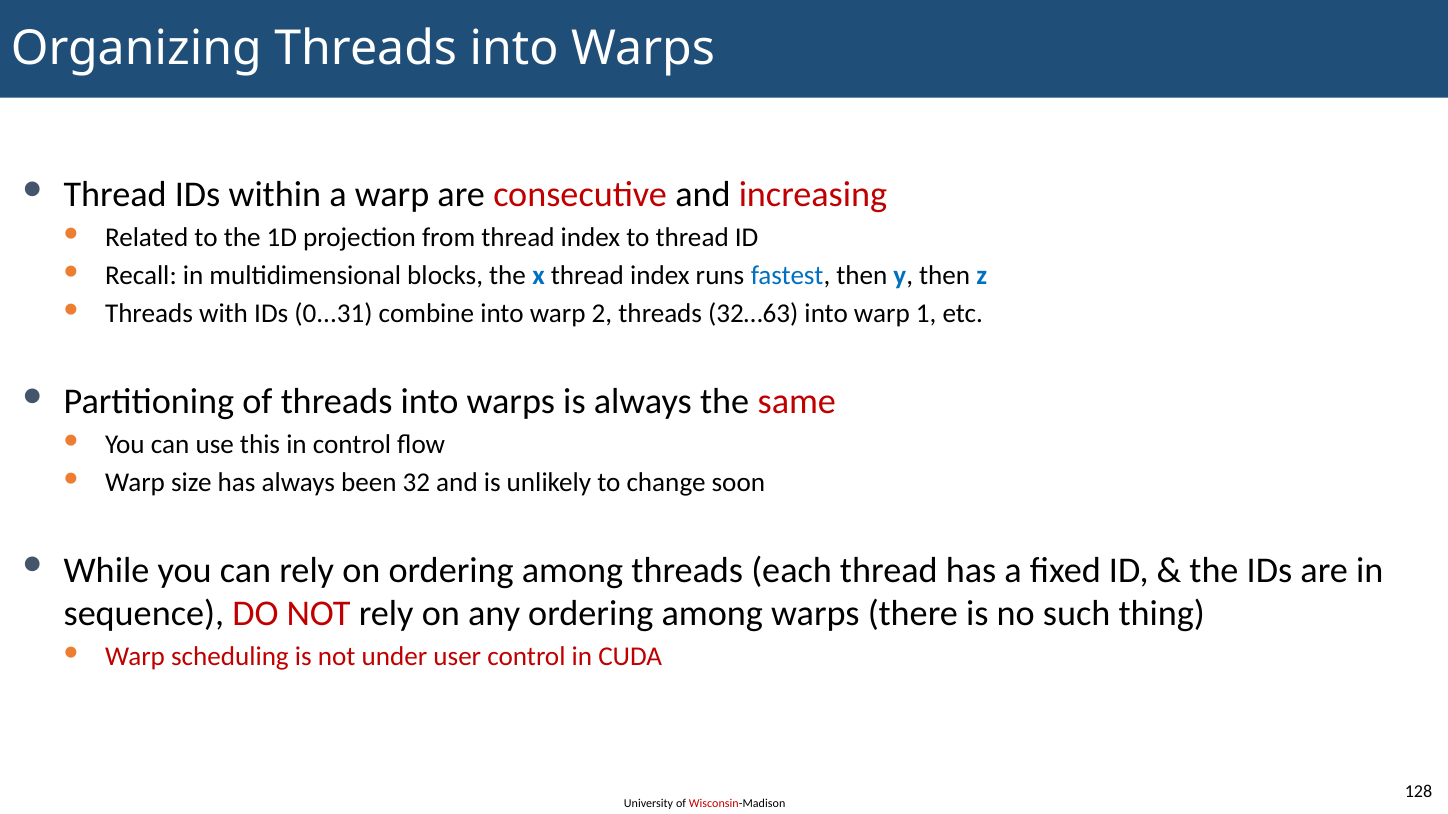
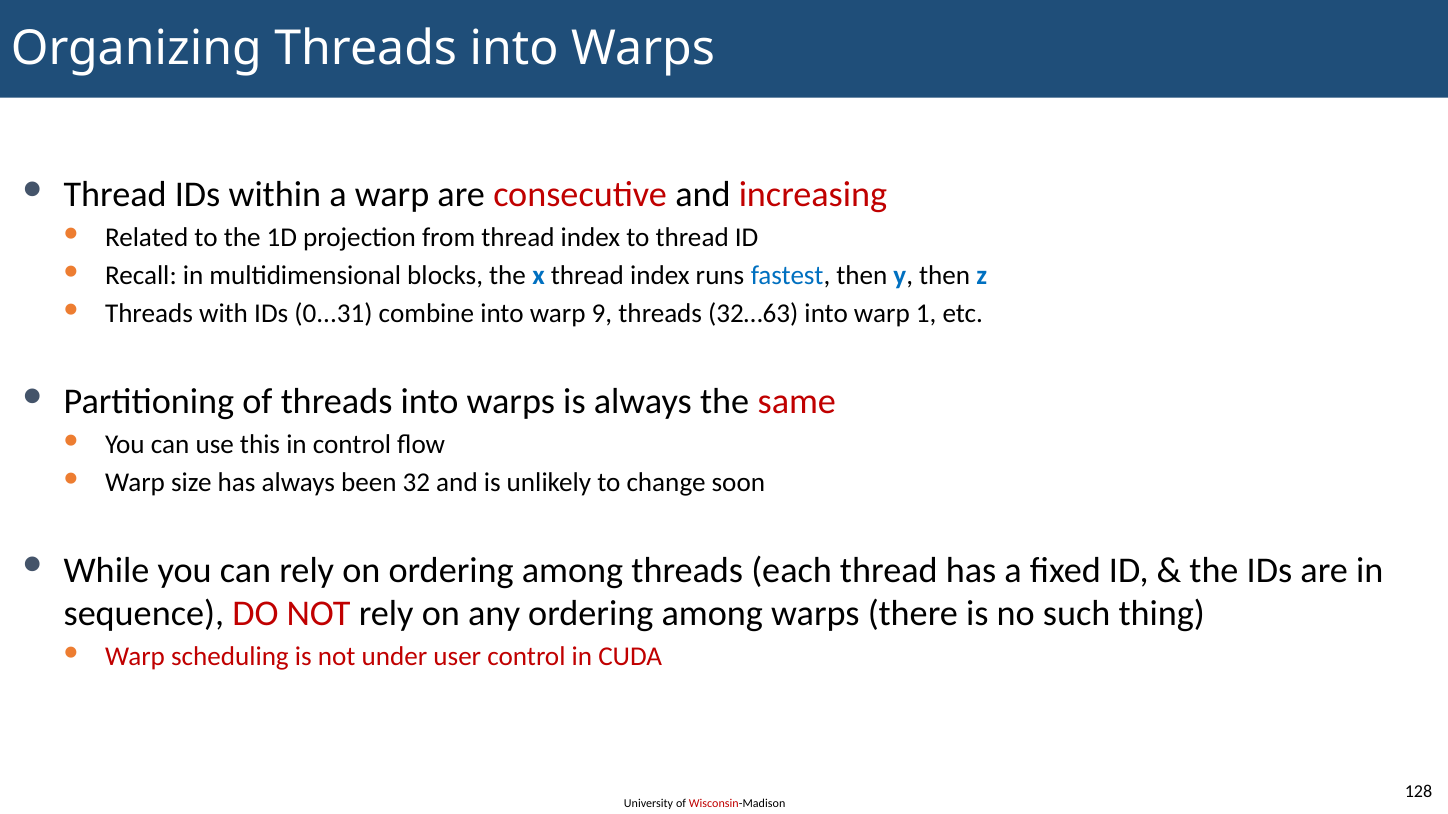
2: 2 -> 9
